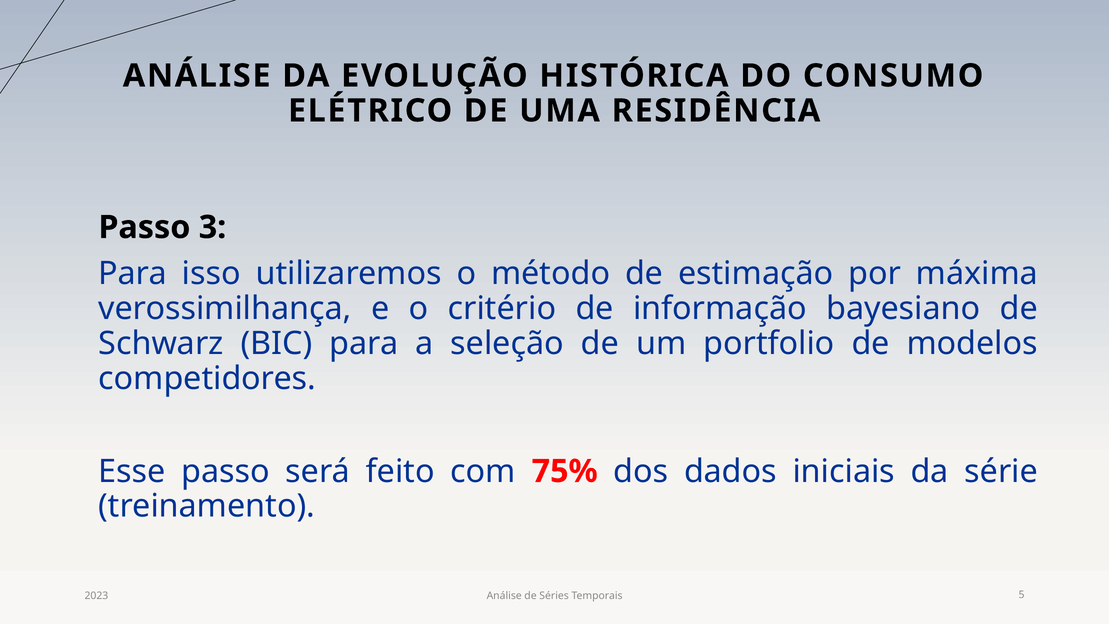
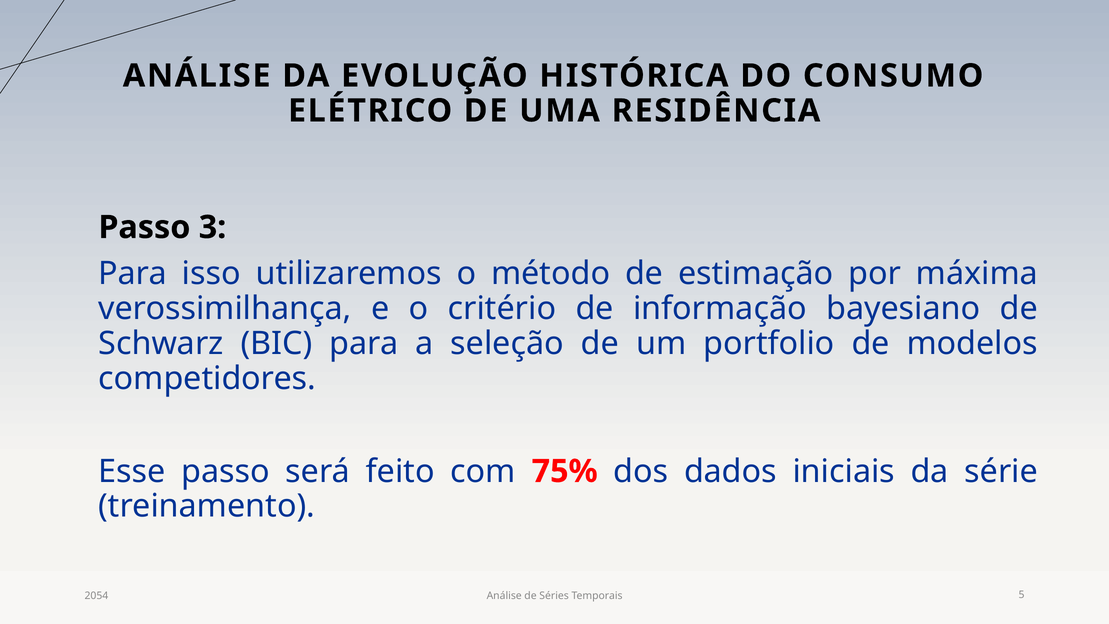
2023: 2023 -> 2054
